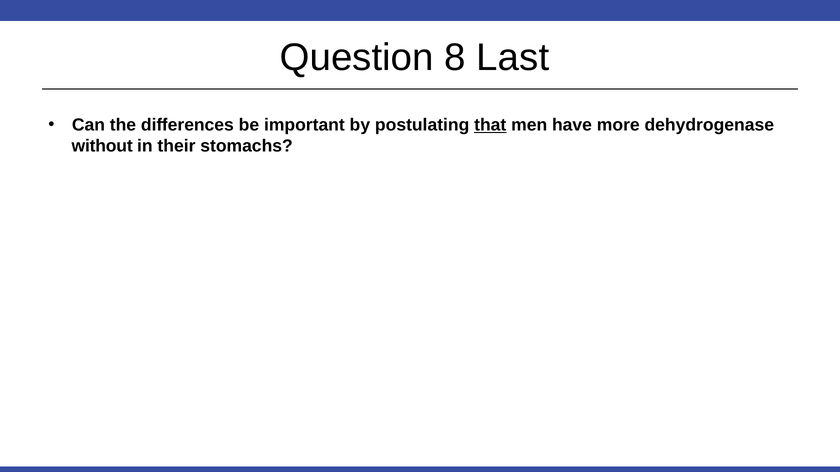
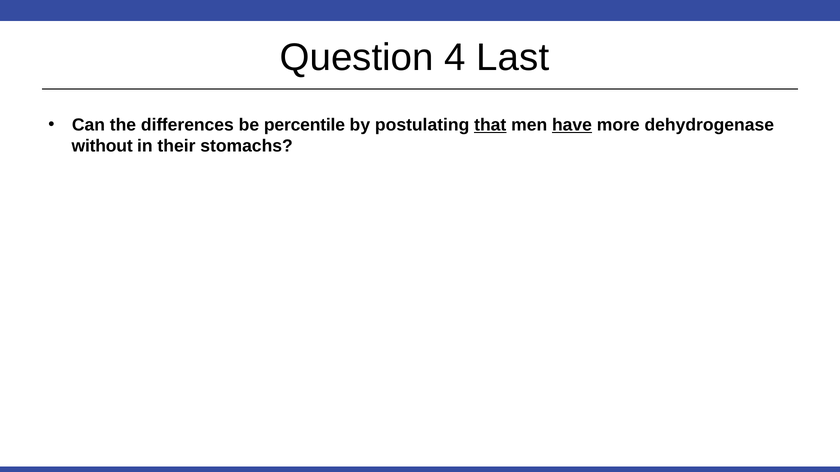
8: 8 -> 4
important: important -> percentile
have underline: none -> present
